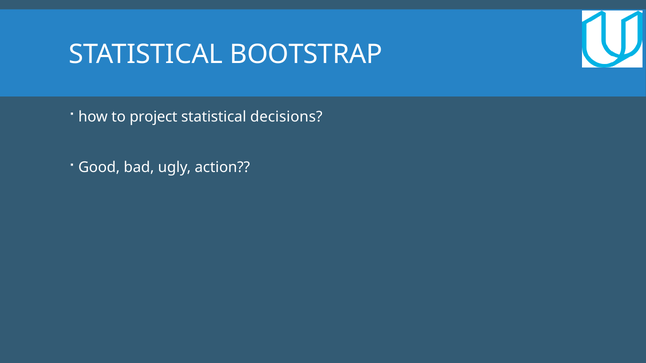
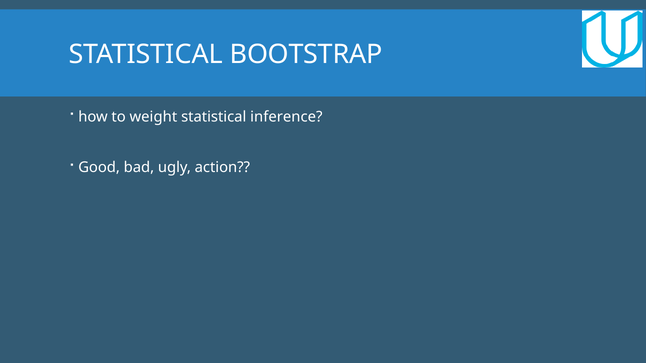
project: project -> weight
decisions: decisions -> inference
